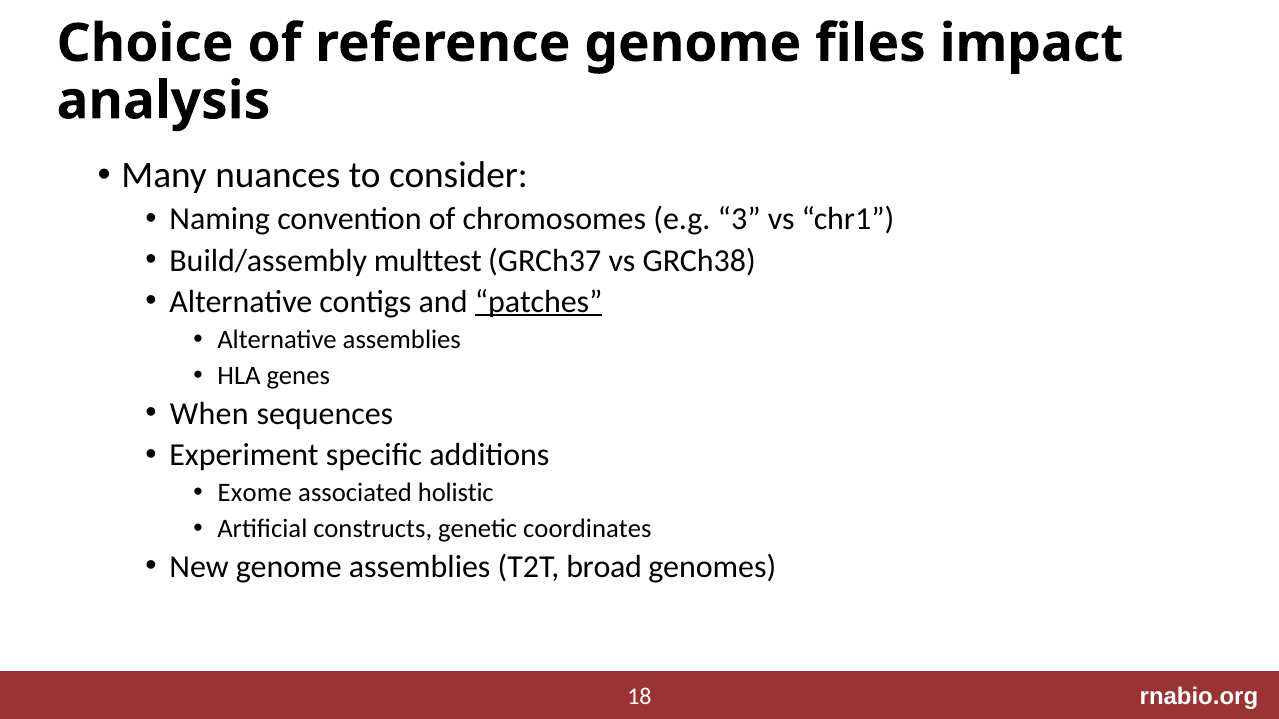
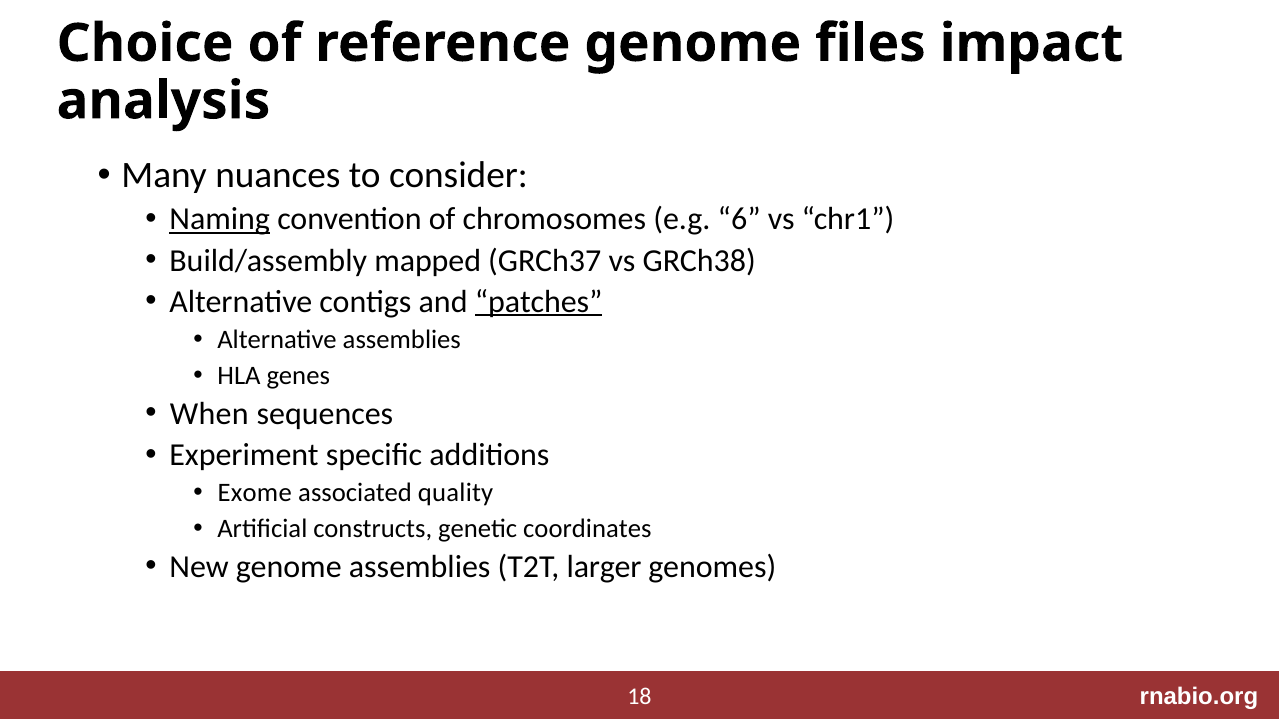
Naming underline: none -> present
3: 3 -> 6
multtest: multtest -> mapped
holistic: holistic -> quality
broad: broad -> larger
